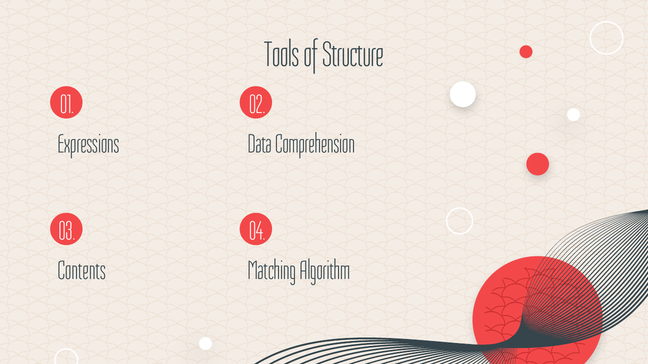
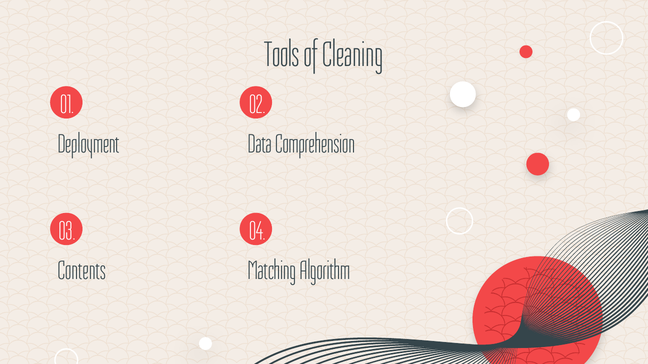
Structure: Structure -> Cleaning
Expressions: Expressions -> Deployment
